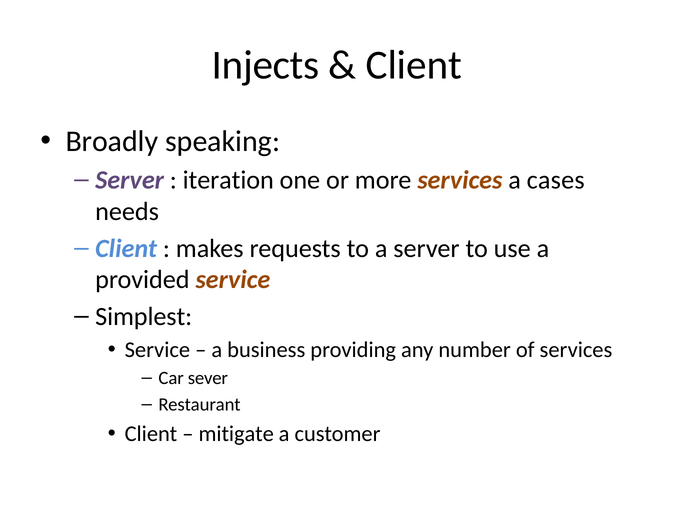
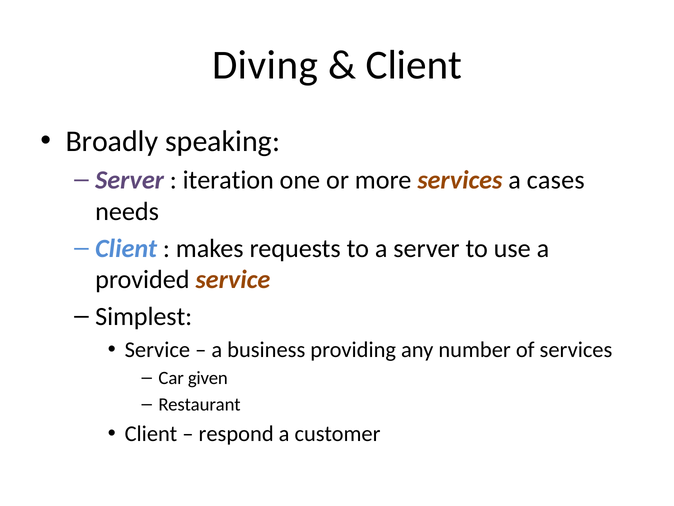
Injects: Injects -> Diving
sever: sever -> given
mitigate: mitigate -> respond
